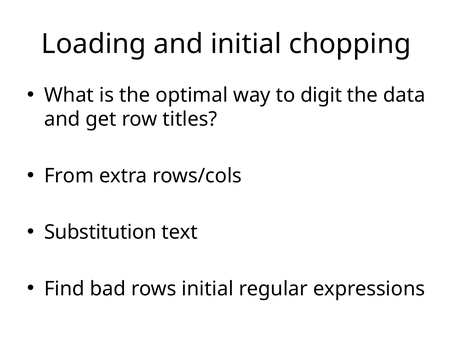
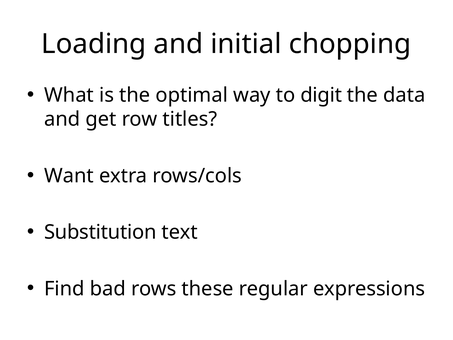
From: From -> Want
rows initial: initial -> these
